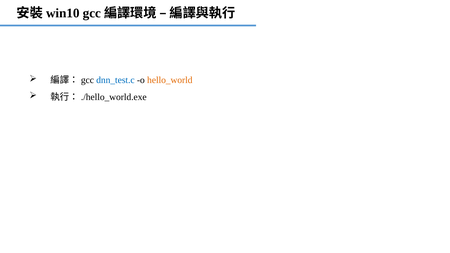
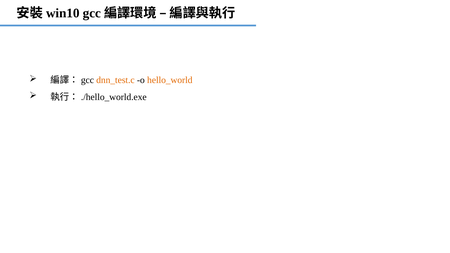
dnn_test.c colour: blue -> orange
